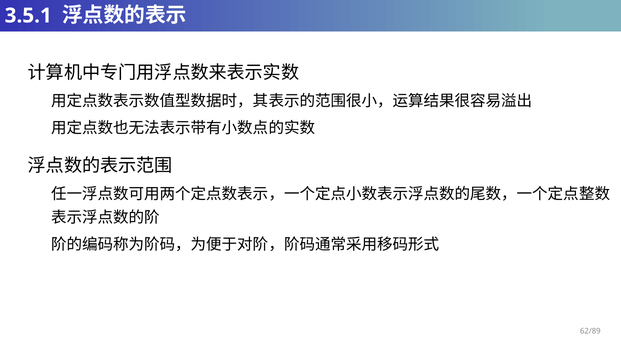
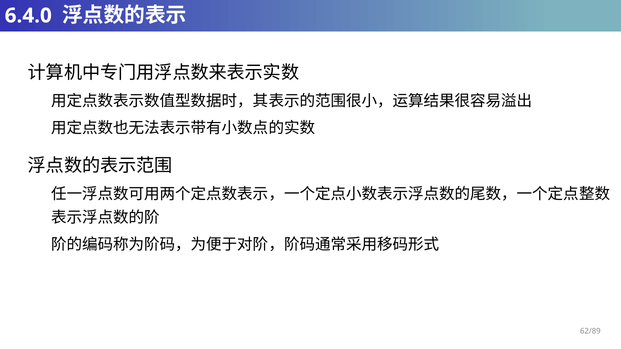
3.5.1: 3.5.1 -> 6.4.0
